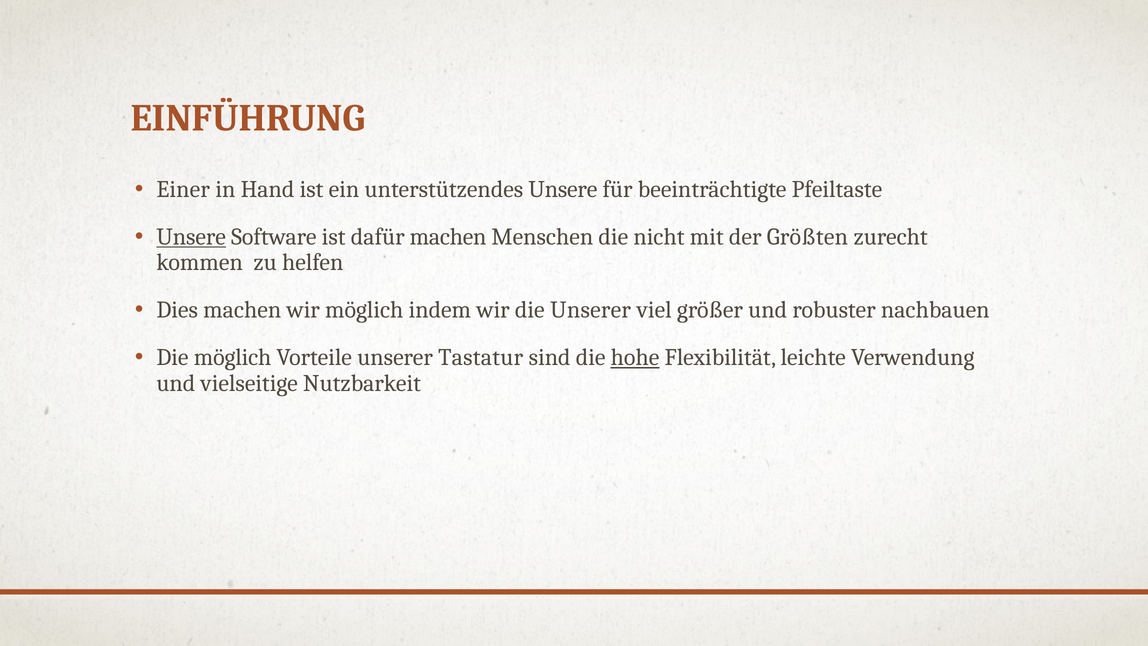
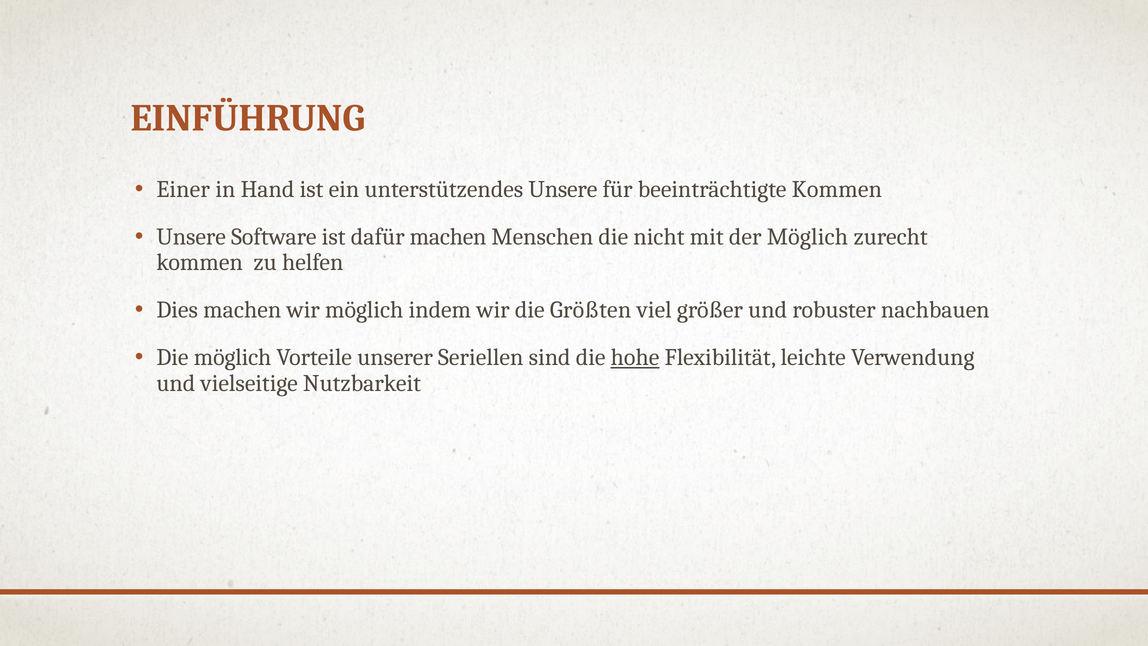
beeinträchtigte Pfeiltaste: Pfeiltaste -> Kommen
Unsere at (191, 237) underline: present -> none
der Größten: Größten -> Möglich
die Unserer: Unserer -> Größten
Tastatur: Tastatur -> Seriellen
